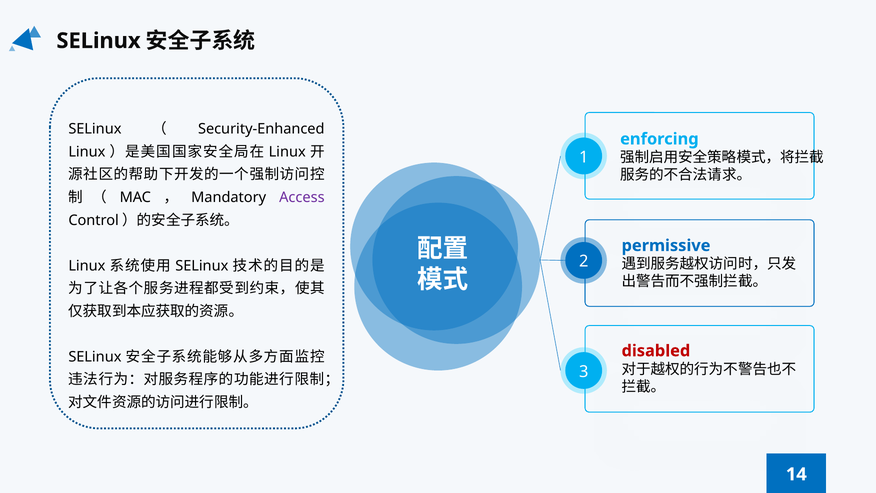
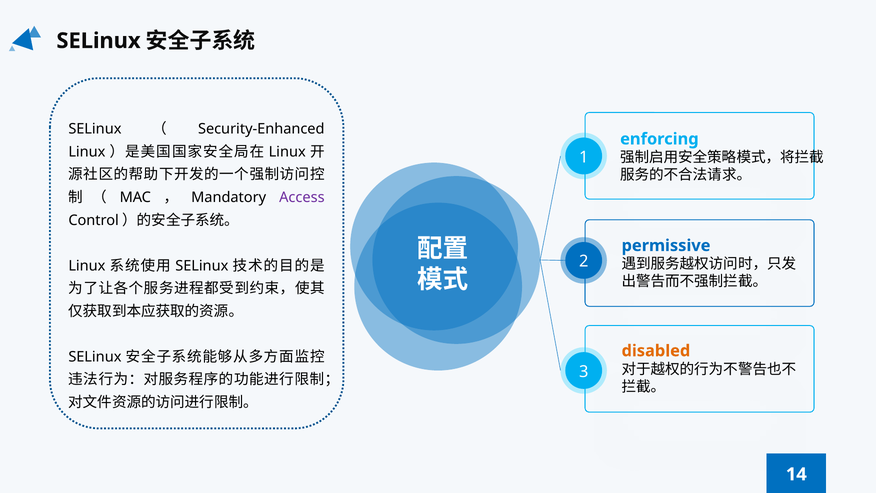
disabled colour: red -> orange
